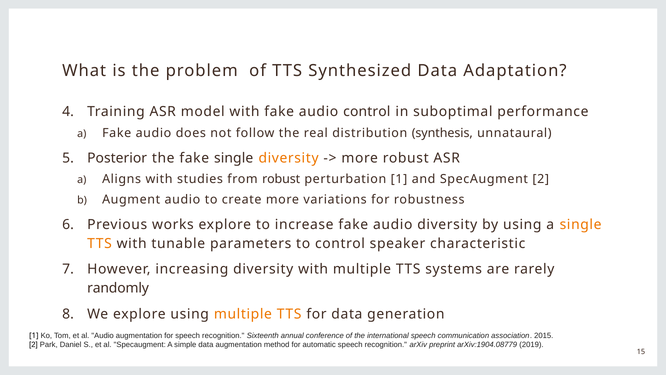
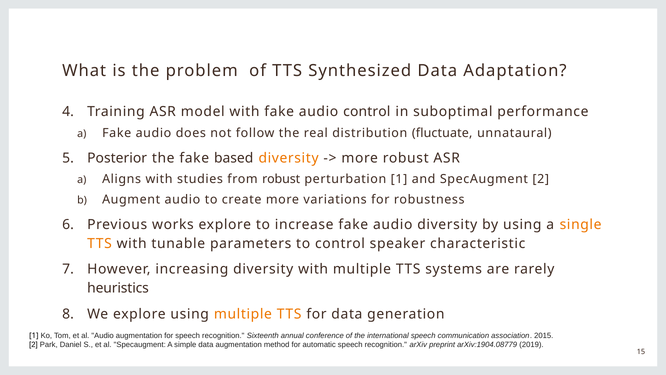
synthesis: synthesis -> fluctuate
fake single: single -> based
randomly: randomly -> heuristics
